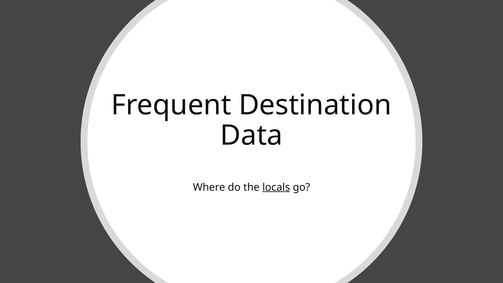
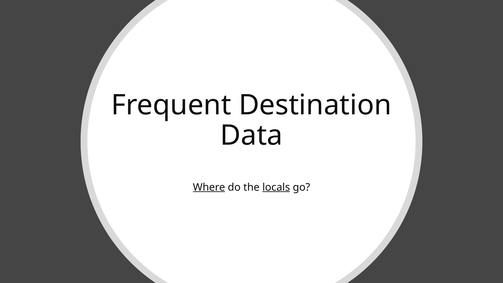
Where underline: none -> present
